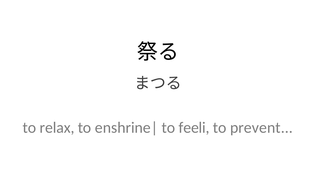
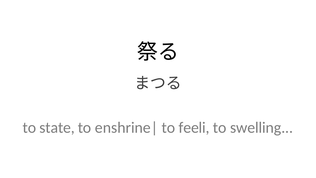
relax: relax -> state
prevent: prevent -> swelling
